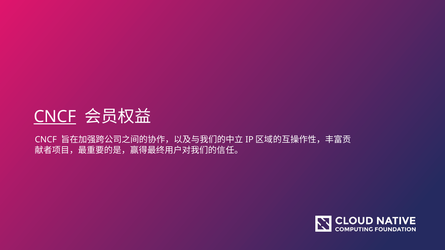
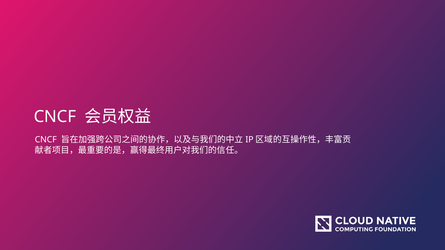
CNCF at (55, 117) underline: present -> none
